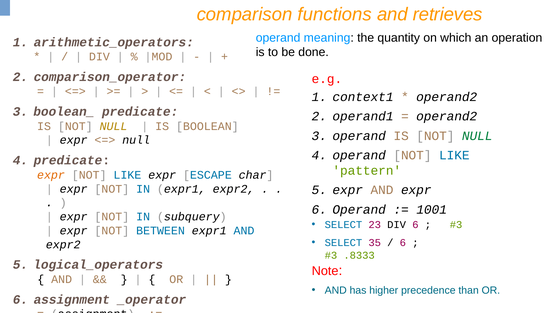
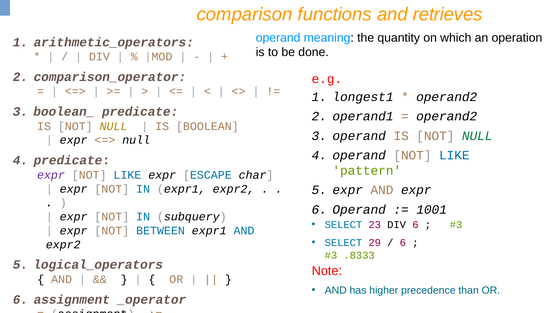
context1: context1 -> longest1
expr at (51, 175) colour: orange -> purple
35: 35 -> 29
